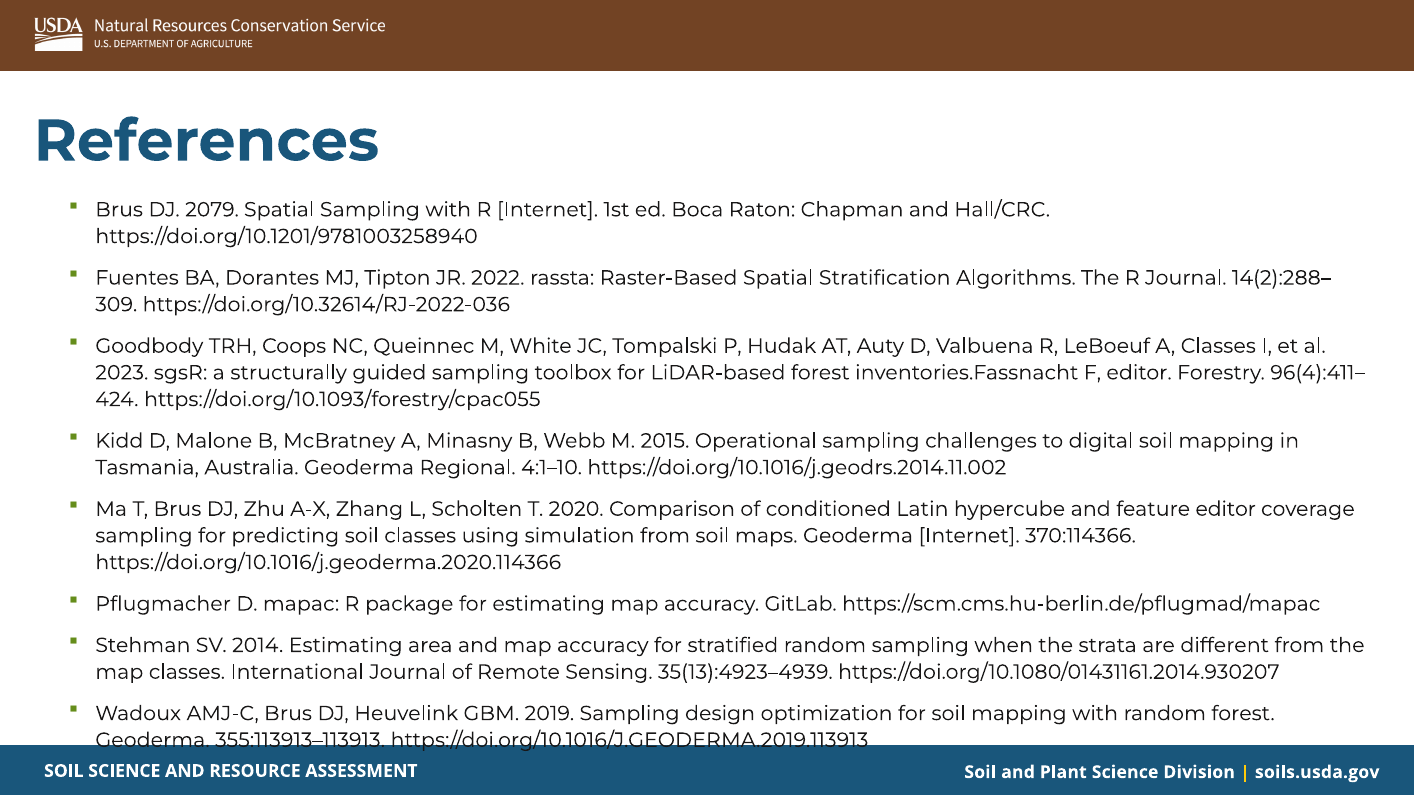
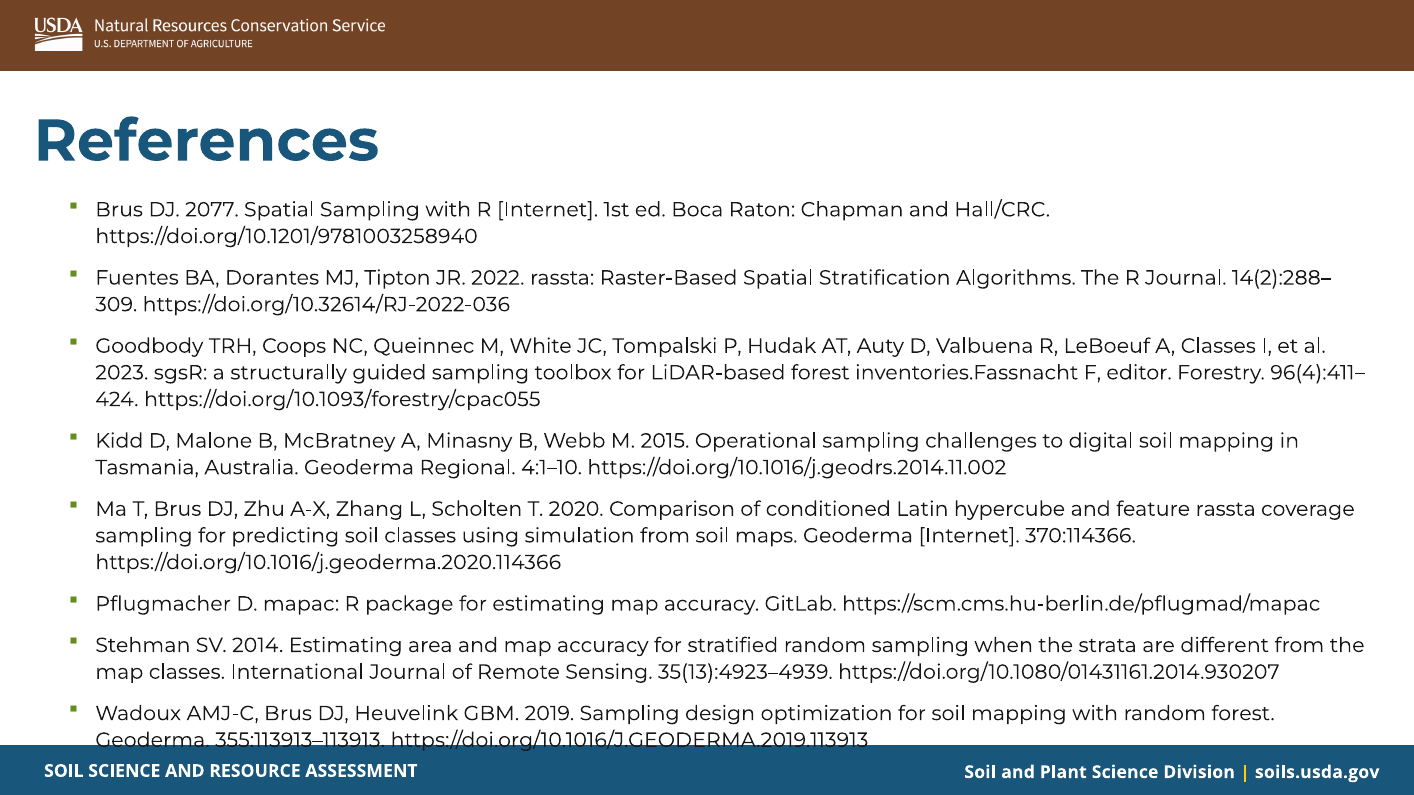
2079: 2079 -> 2077
feature editor: editor -> rassta
